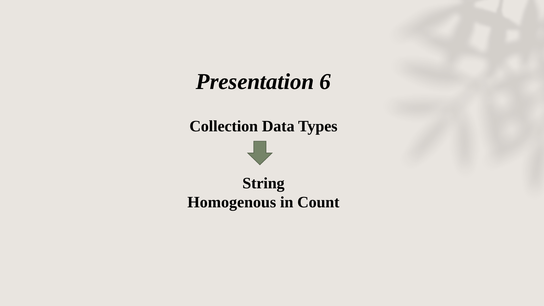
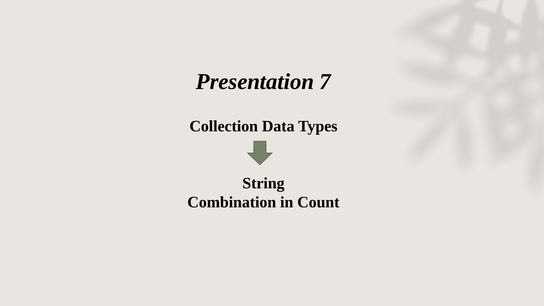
6: 6 -> 7
Homogenous: Homogenous -> Combination
